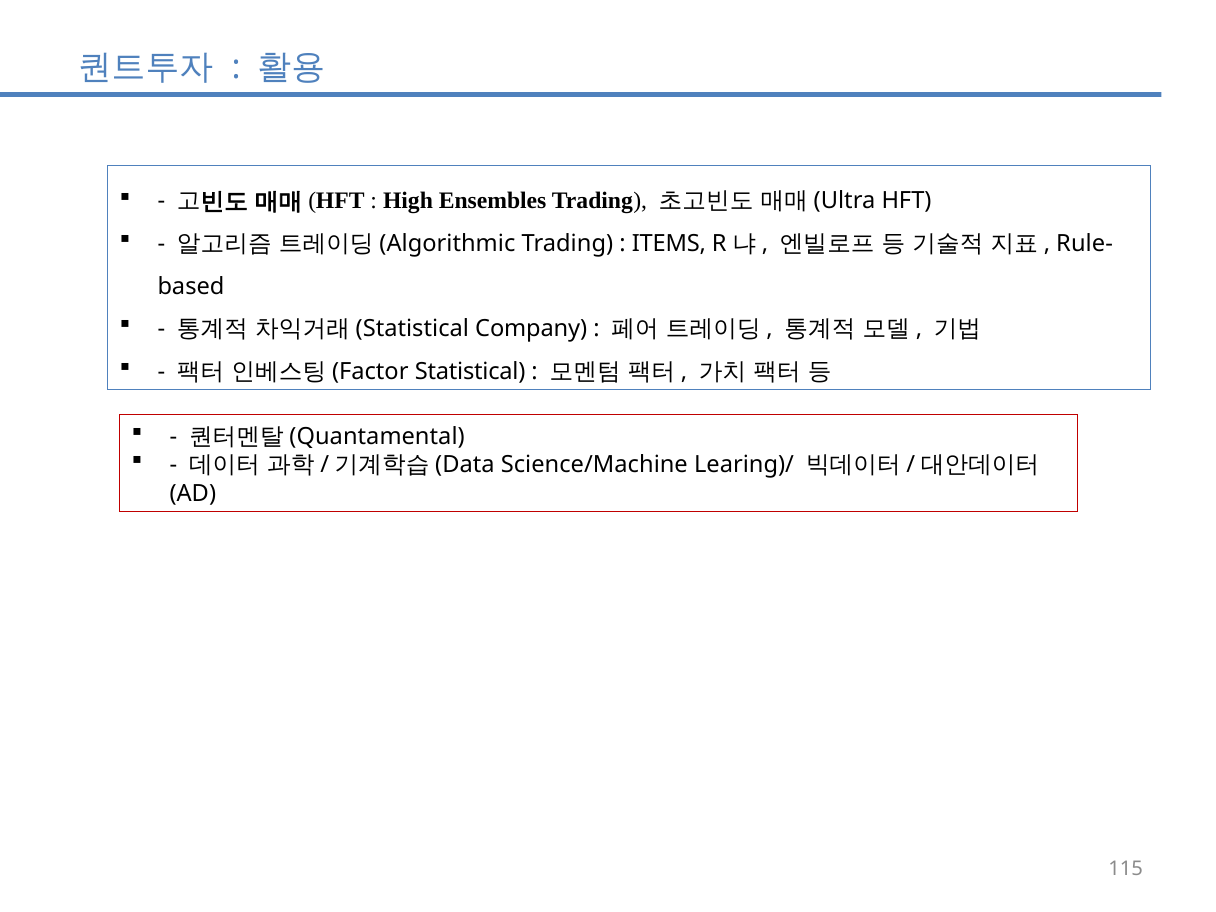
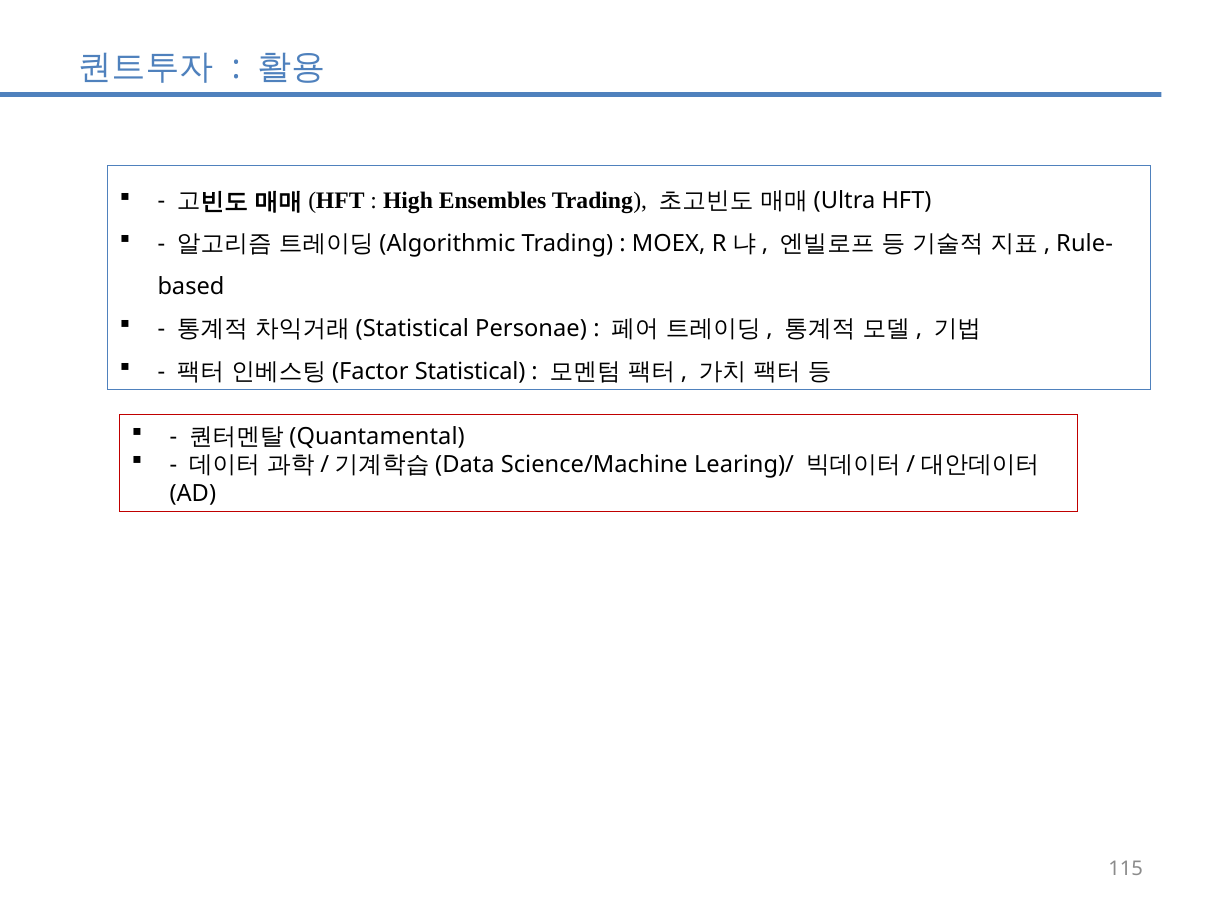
ITEMS: ITEMS -> MOEX
Company: Company -> Personae
